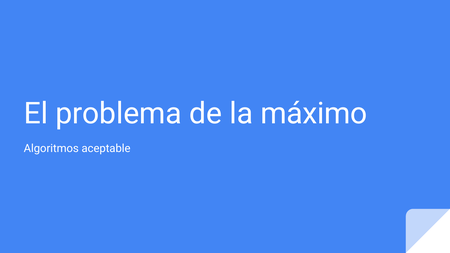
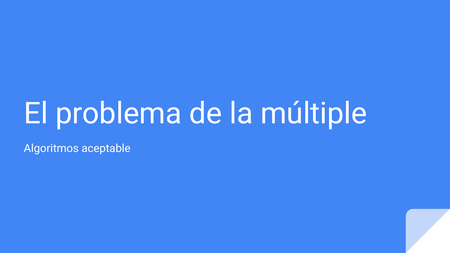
máximo: máximo -> múltiple
